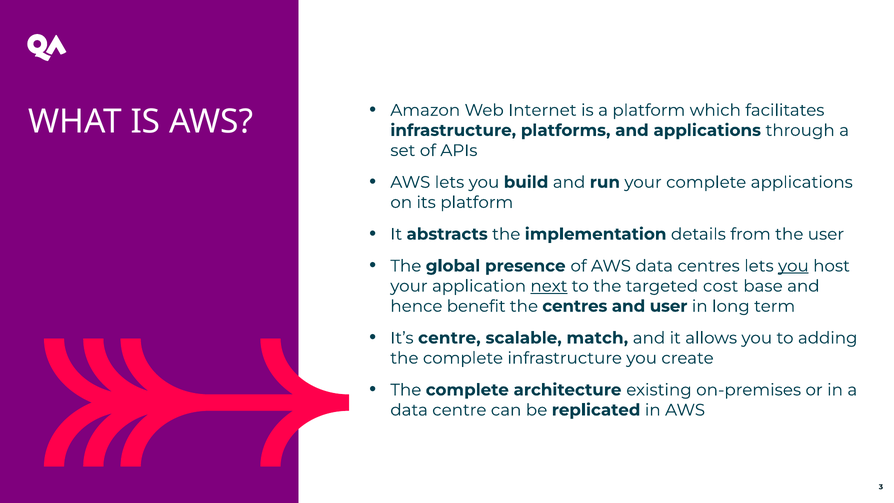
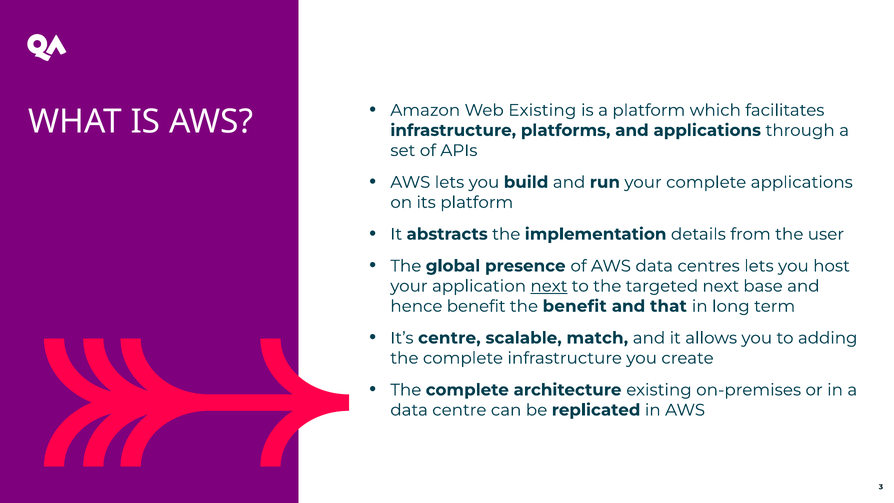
Web Internet: Internet -> Existing
you at (793, 266) underline: present -> none
targeted cost: cost -> next
the centres: centres -> benefit
and user: user -> that
